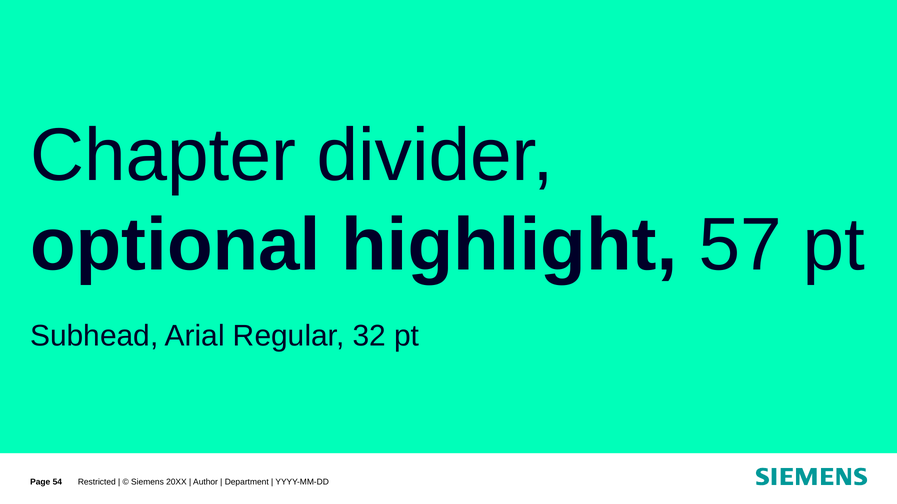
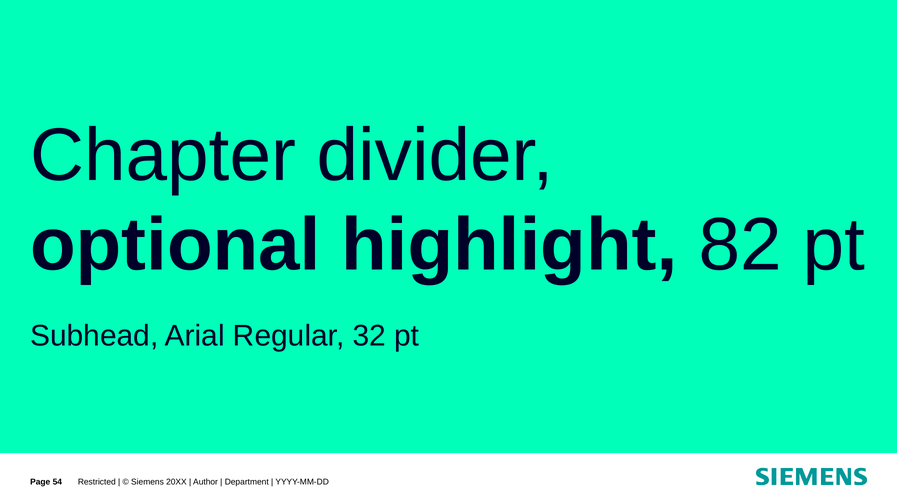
57: 57 -> 82
